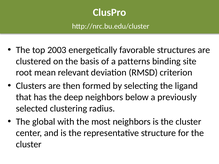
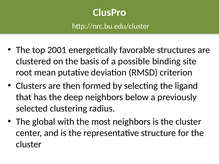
2003: 2003 -> 2001
patterns: patterns -> possible
relevant: relevant -> putative
